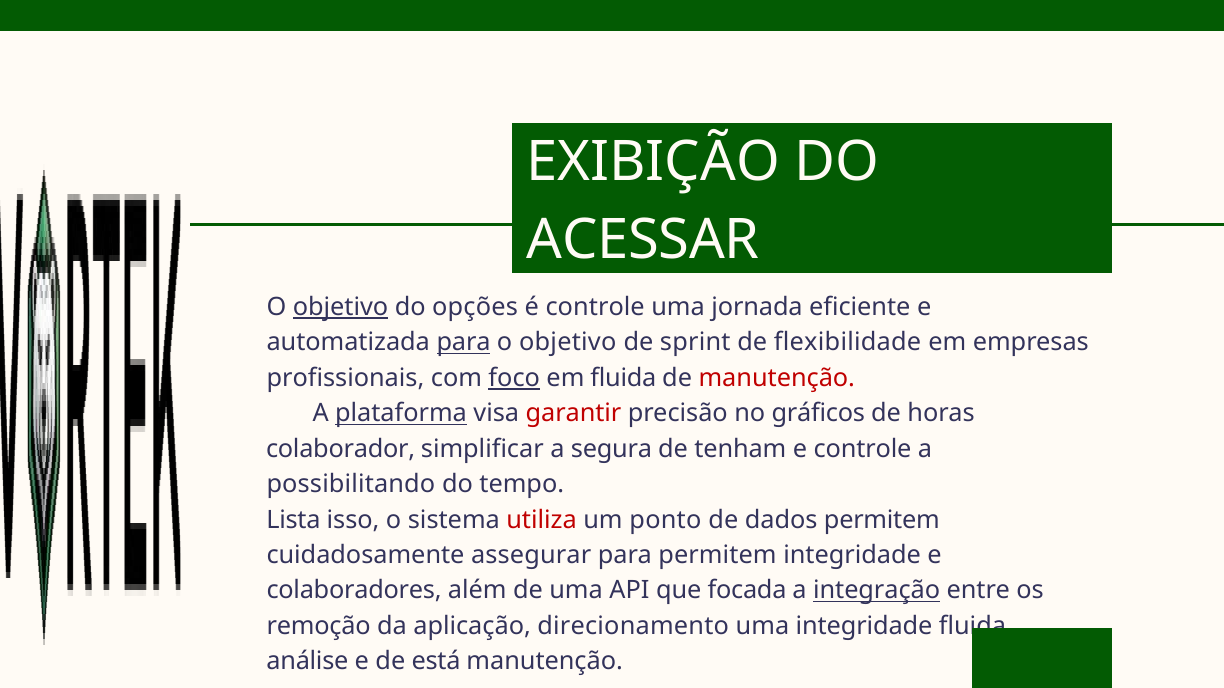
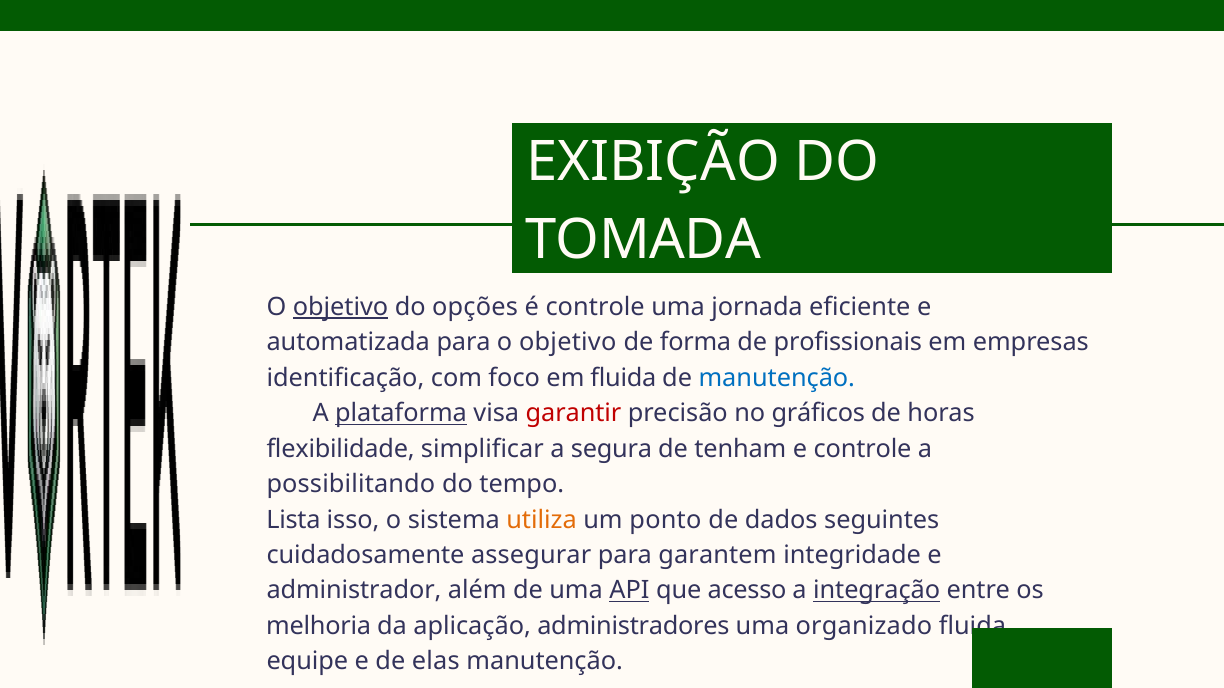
ACESSAR: ACESSAR -> TOMADA
para at (464, 343) underline: present -> none
sprint: sprint -> forma
flexibilidade: flexibilidade -> profissionais
profissionais: profissionais -> identificação
foco underline: present -> none
manutenção at (777, 378) colour: red -> blue
colaborador: colaborador -> flexibilidade
utiliza colour: red -> orange
dados permitem: permitem -> seguintes
para permitem: permitem -> garantem
colaboradores: colaboradores -> administrador
API underline: none -> present
focada: focada -> acesso
remoção: remoção -> melhoria
direcionamento: direcionamento -> administradores
uma integridade: integridade -> organizado
análise: análise -> equipe
está: está -> elas
